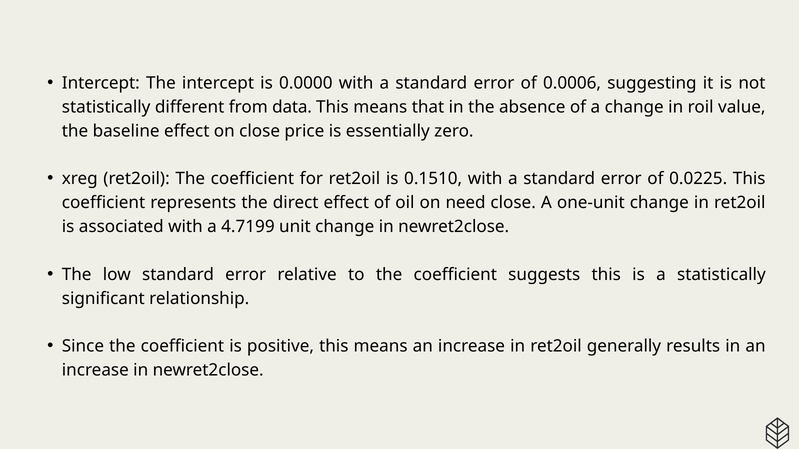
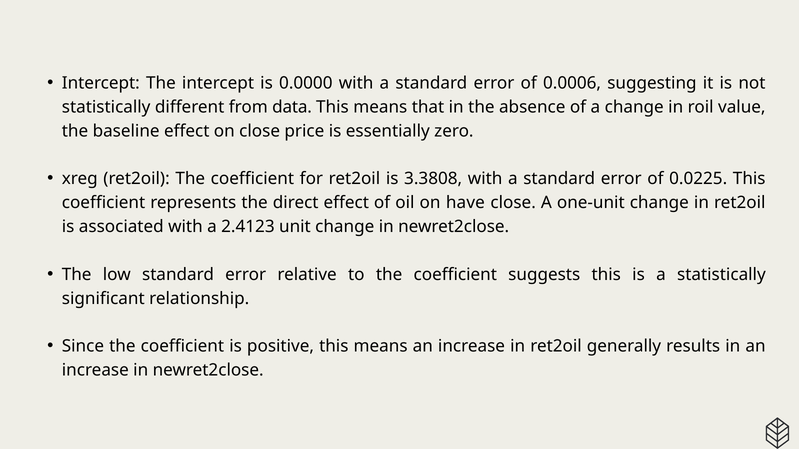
0.1510: 0.1510 -> 3.3808
need: need -> have
4.7199: 4.7199 -> 2.4123
